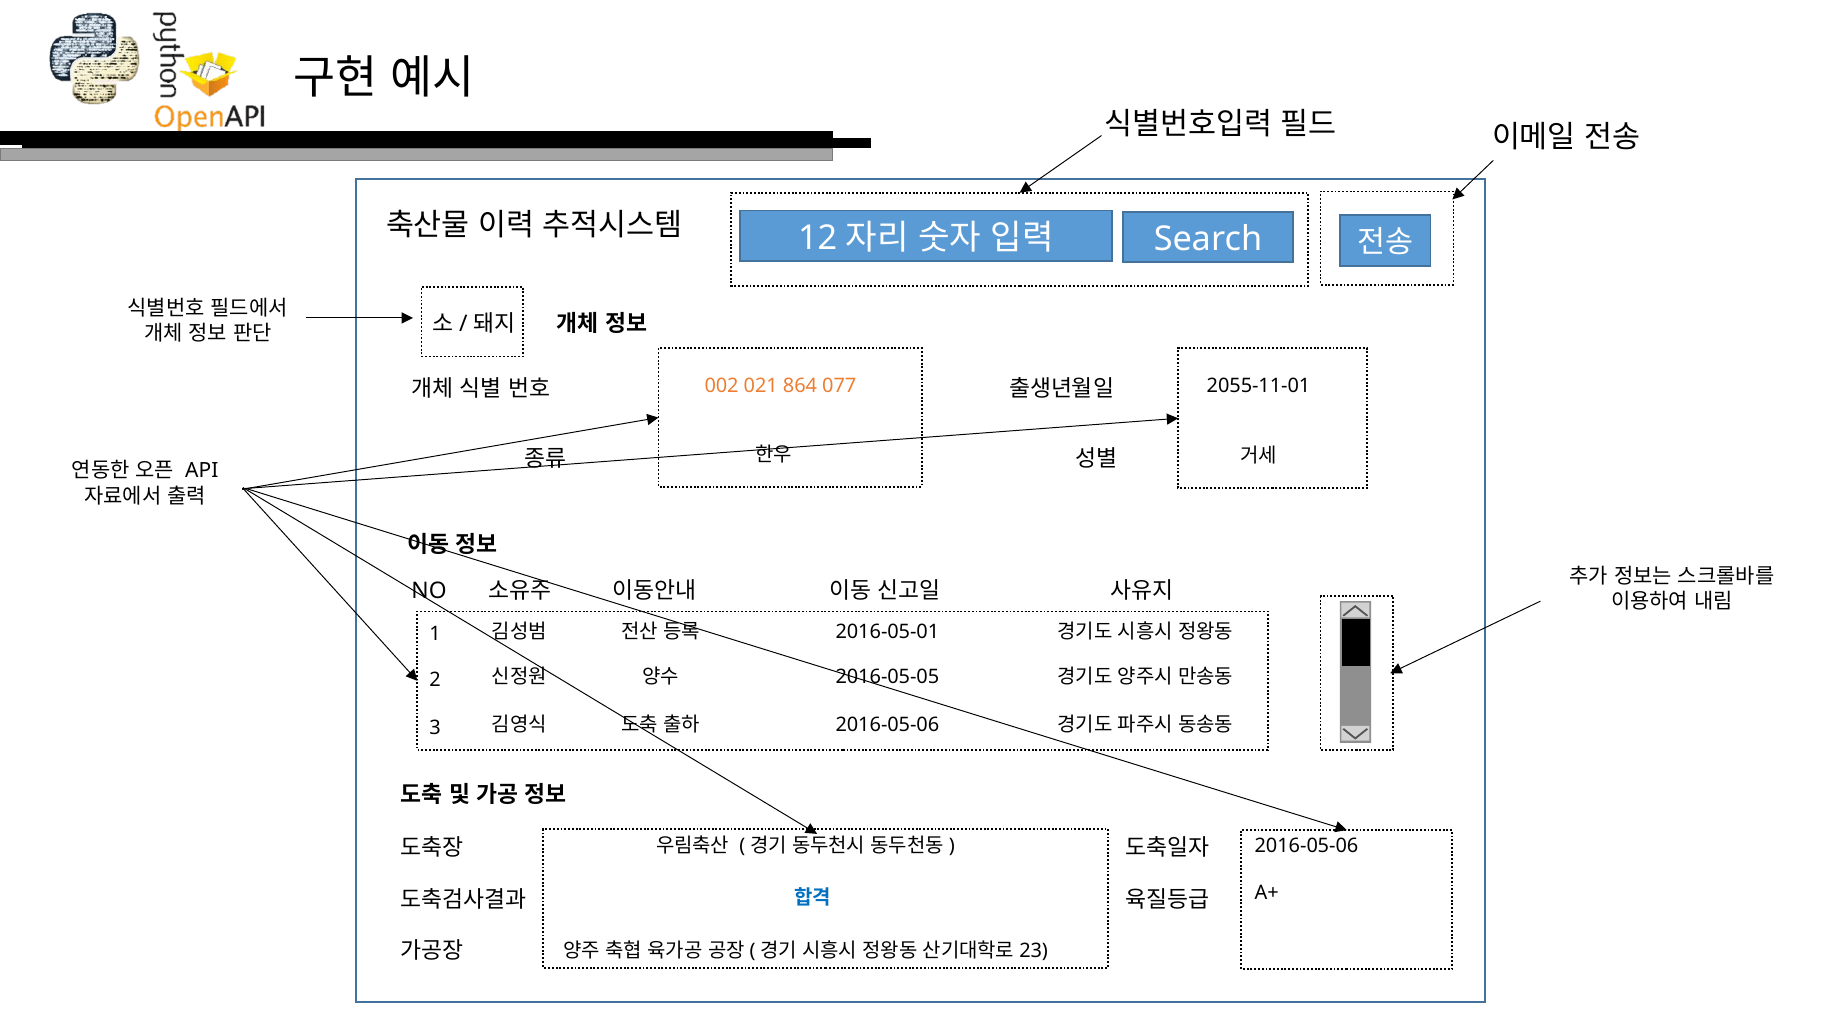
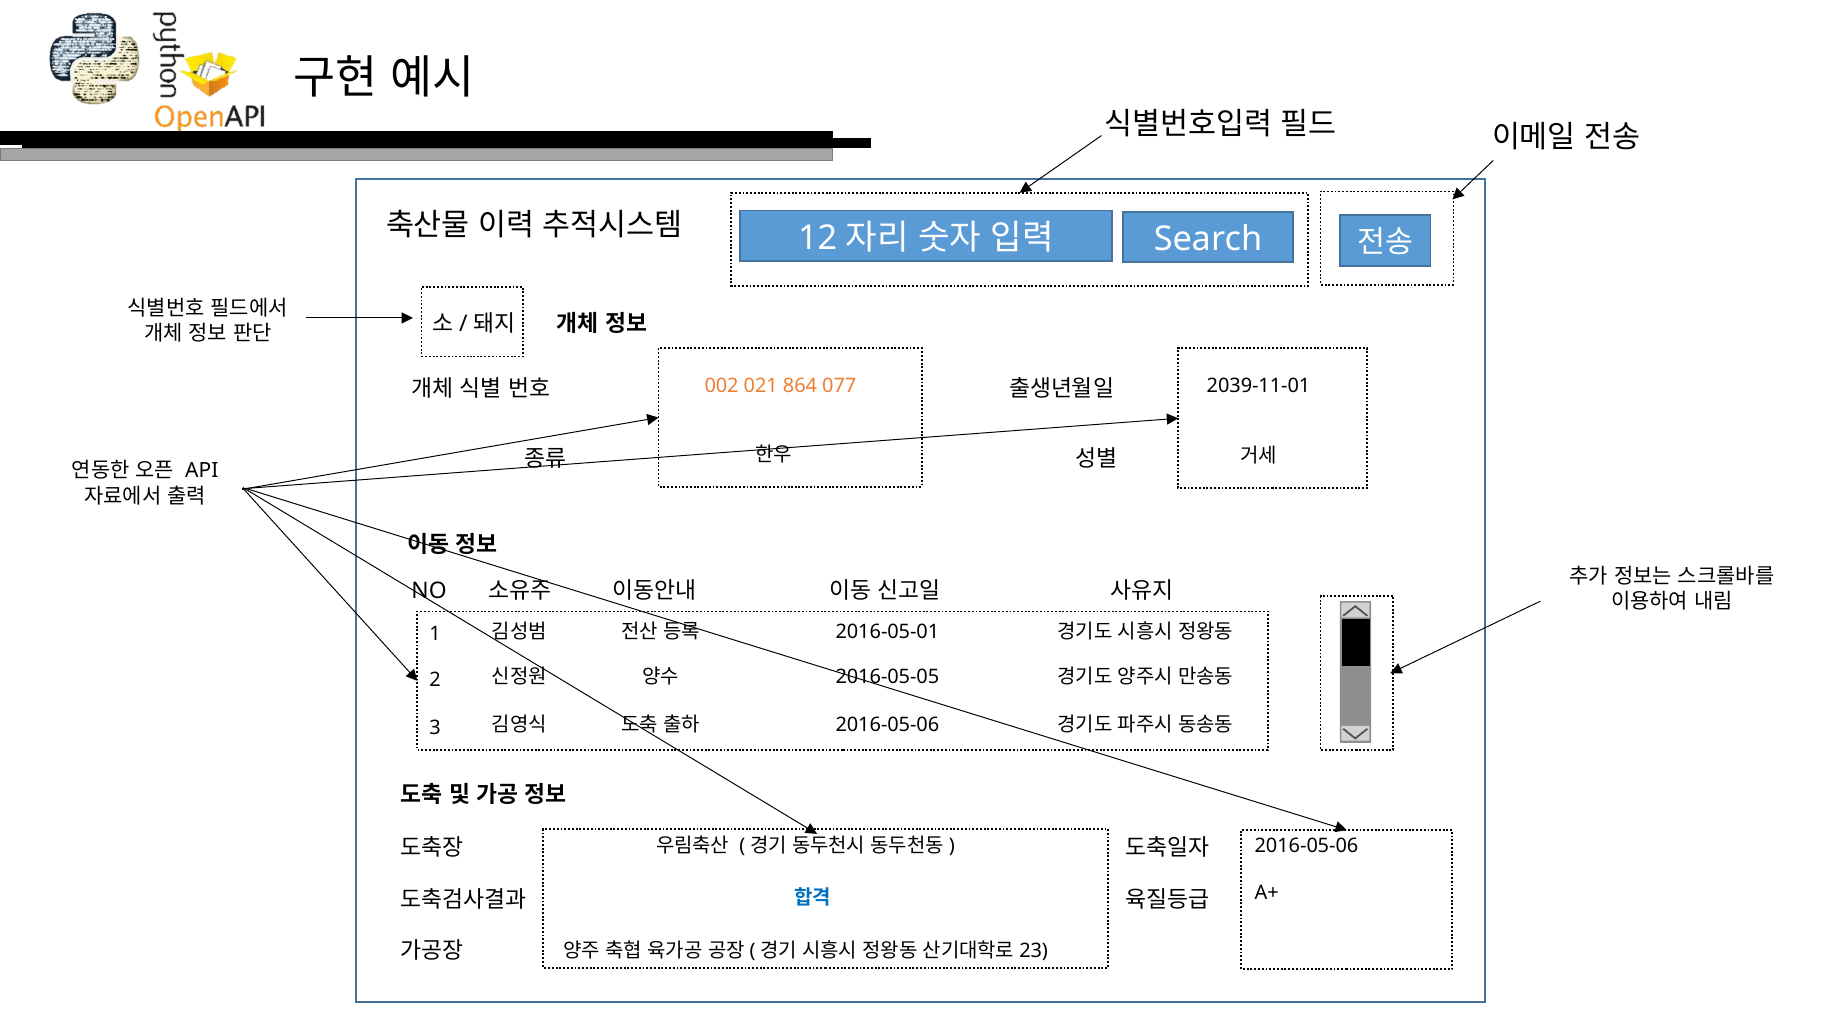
2055-11-01: 2055-11-01 -> 2039-11-01
